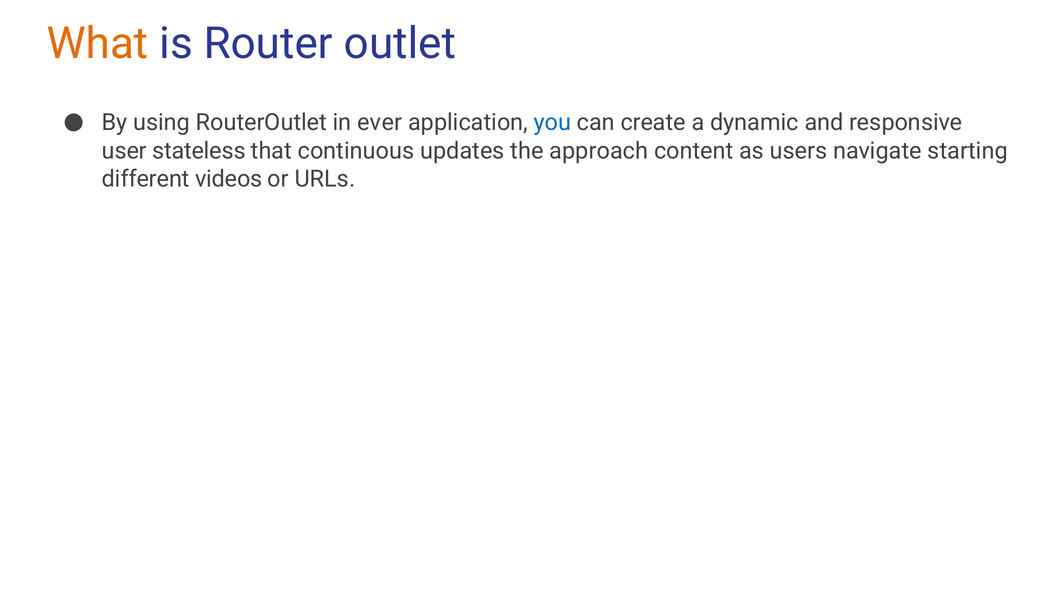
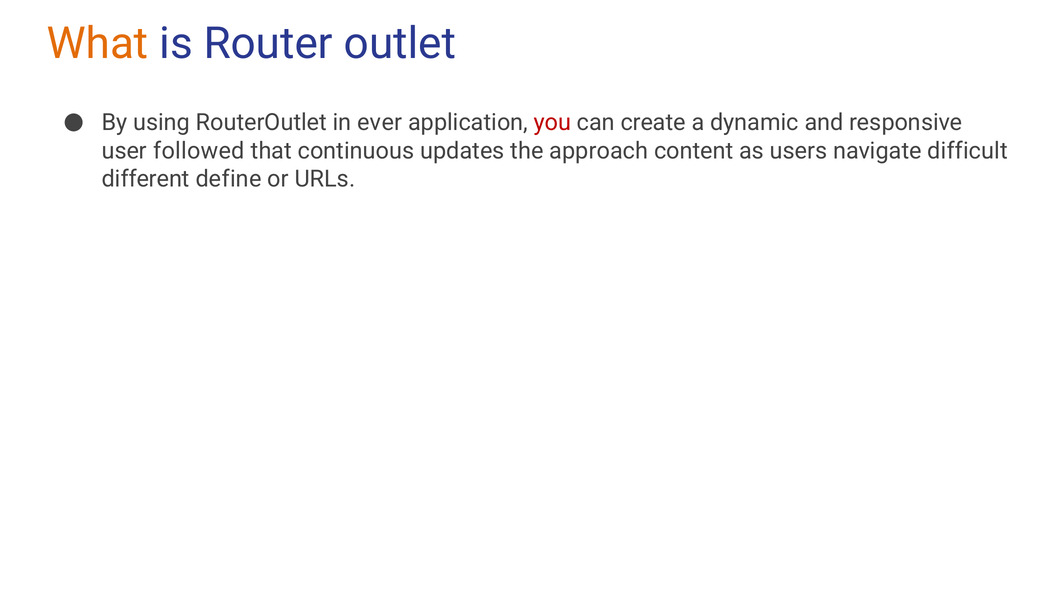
you colour: blue -> red
stateless: stateless -> followed
starting: starting -> difficult
videos: videos -> define
